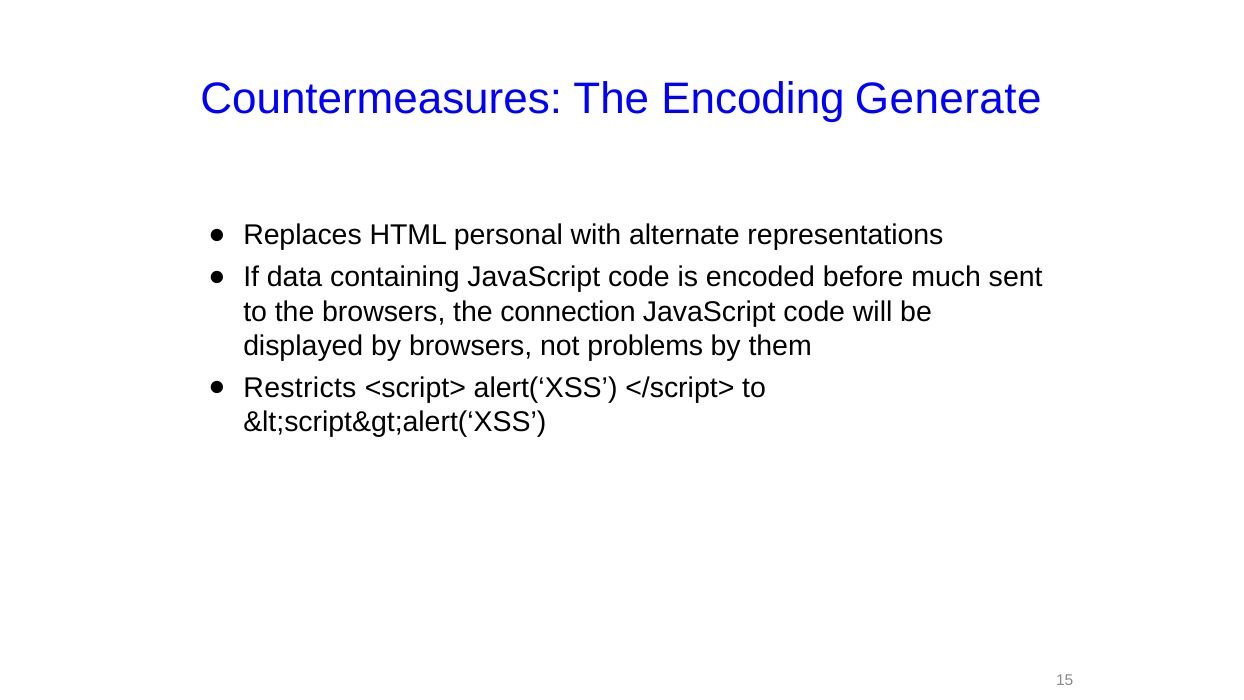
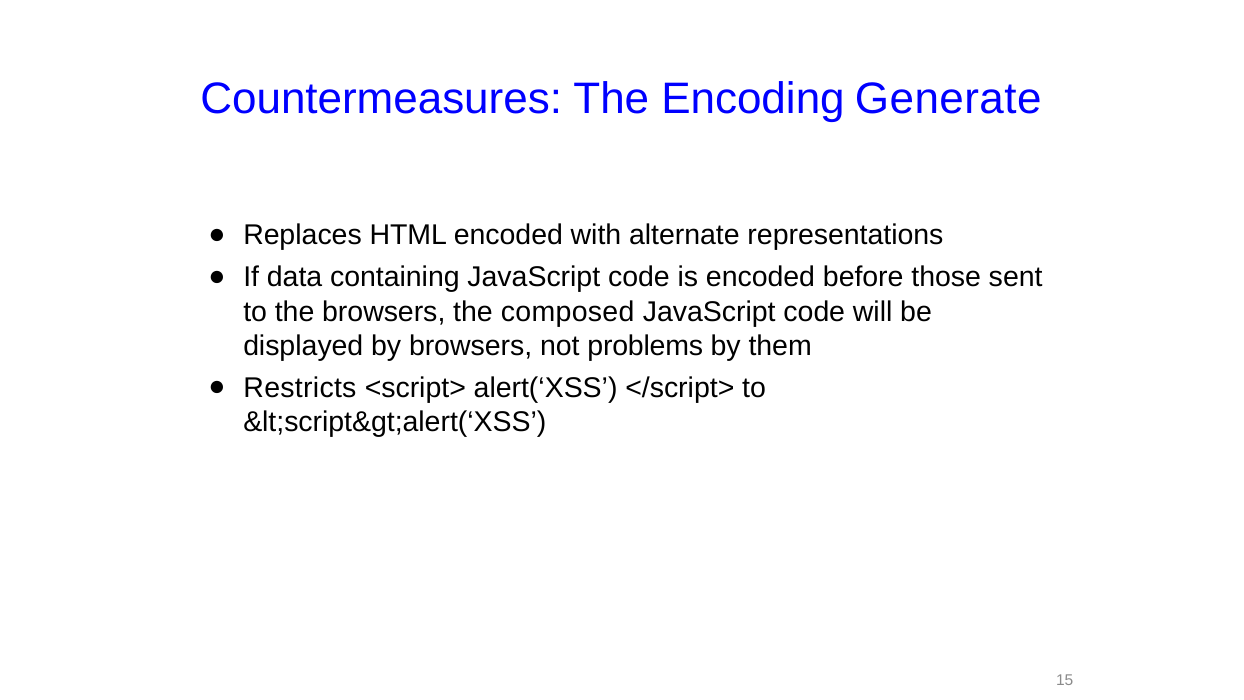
HTML personal: personal -> encoded
much: much -> those
connection: connection -> composed
